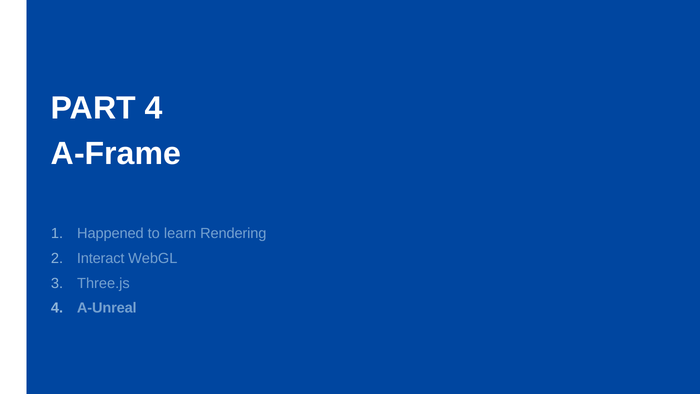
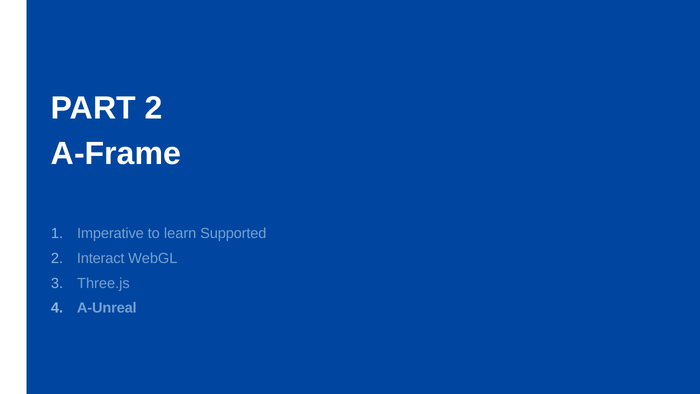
PART 4: 4 -> 2
Happened: Happened -> Imperative
Rendering: Rendering -> Supported
